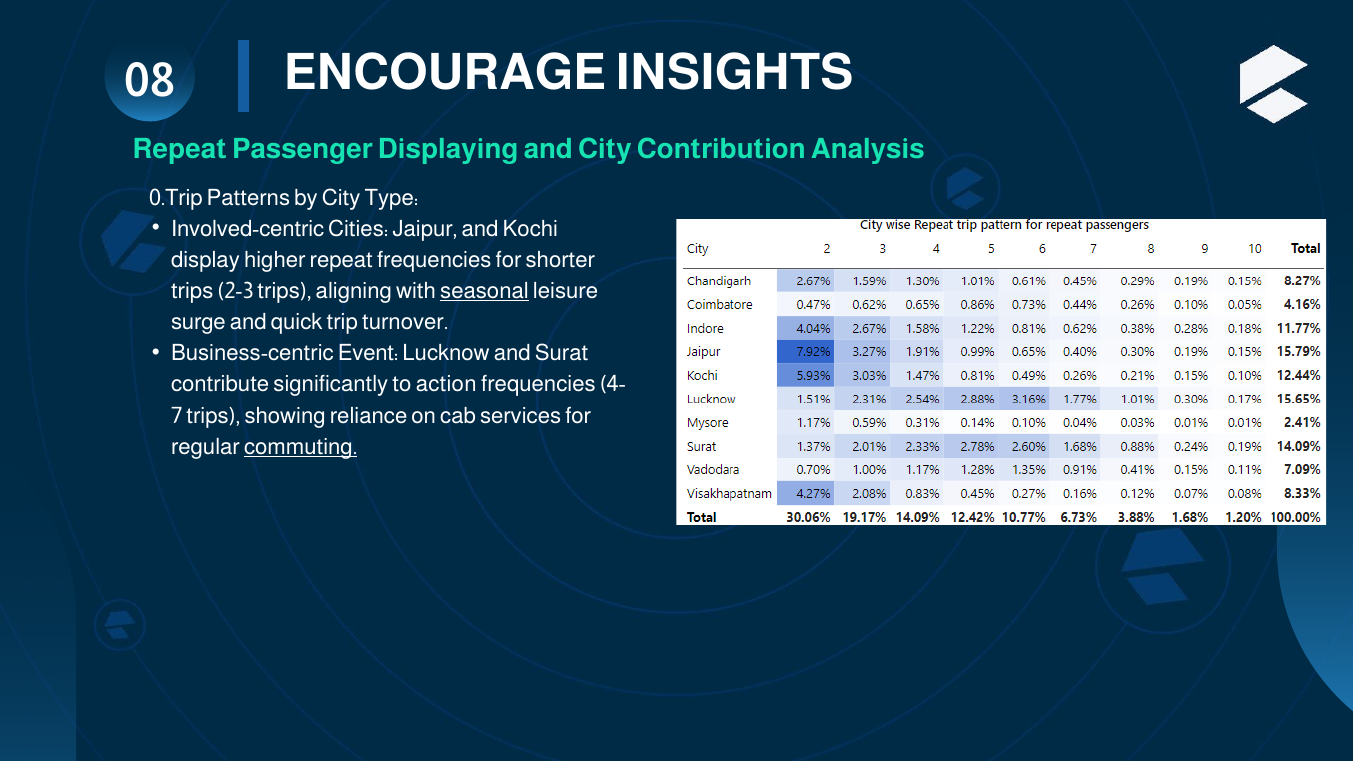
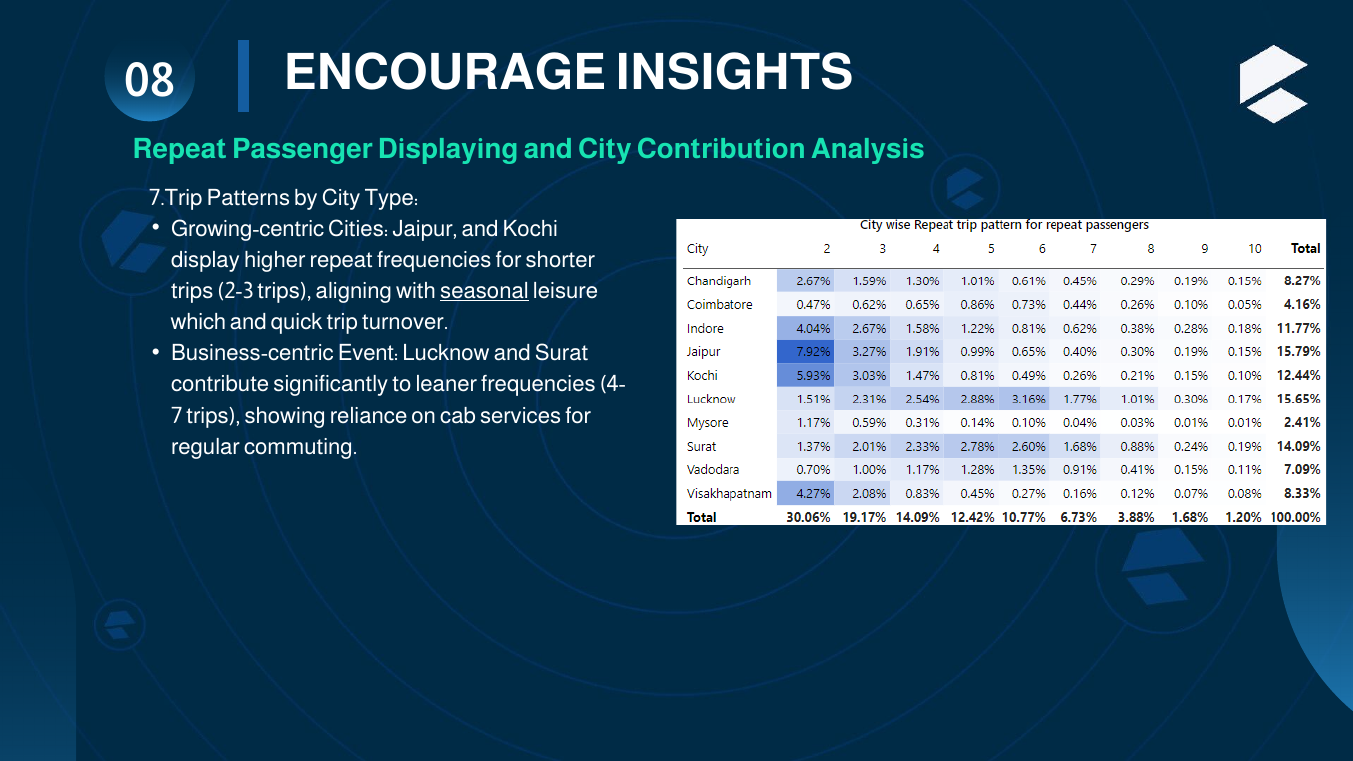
0.Trip: 0.Trip -> 7.Trip
Involved-centric: Involved-centric -> Growing-centric
surge: surge -> which
action: action -> leaner
commuting underline: present -> none
